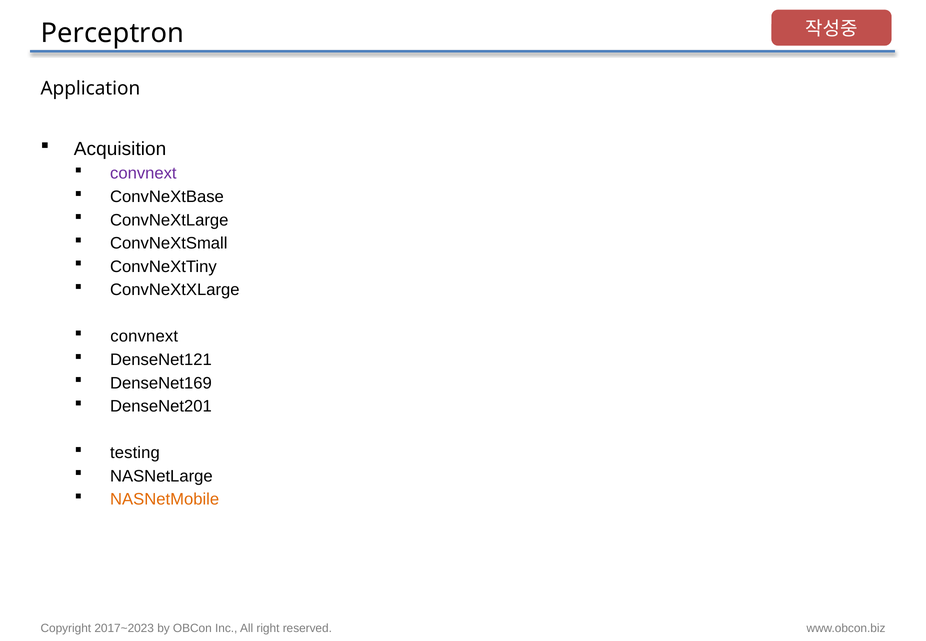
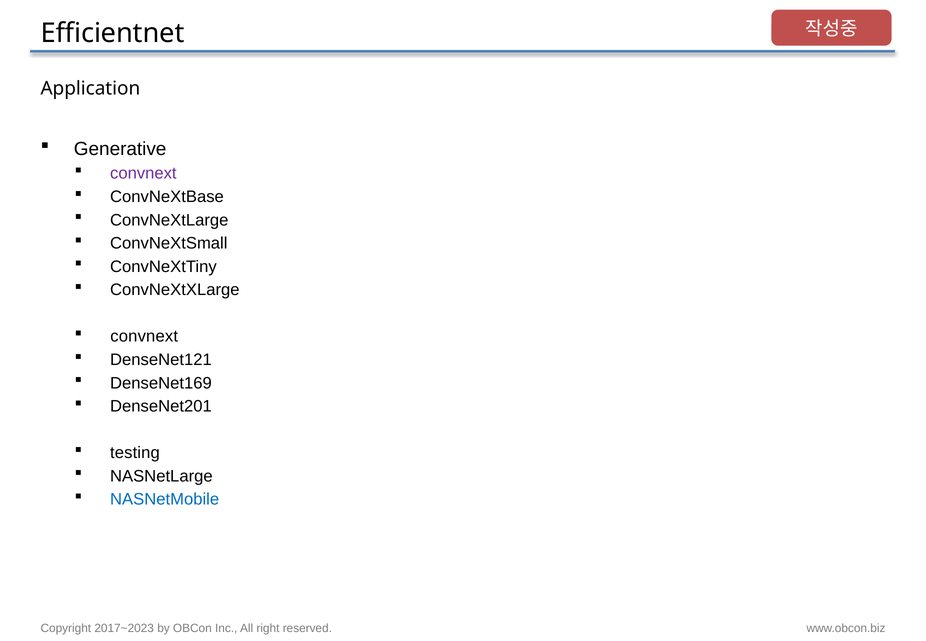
Perceptron: Perceptron -> Efficientnet
Acquisition: Acquisition -> Generative
NASNetMobile colour: orange -> blue
